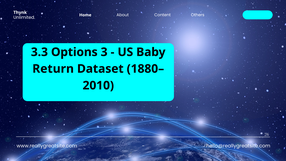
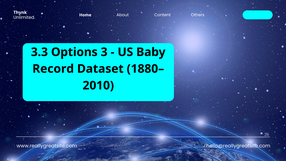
Return: Return -> Record
